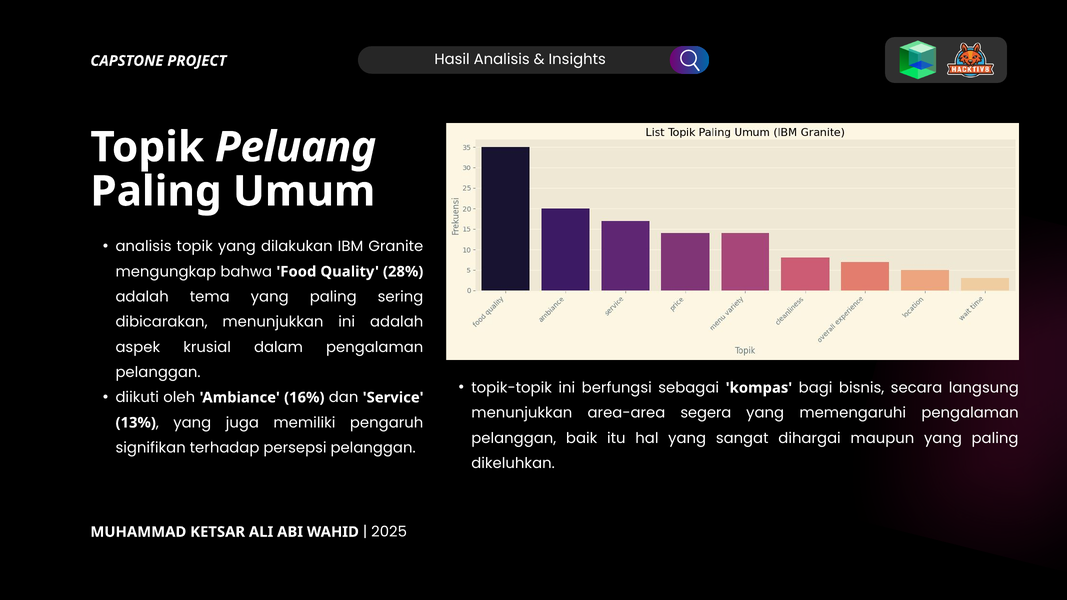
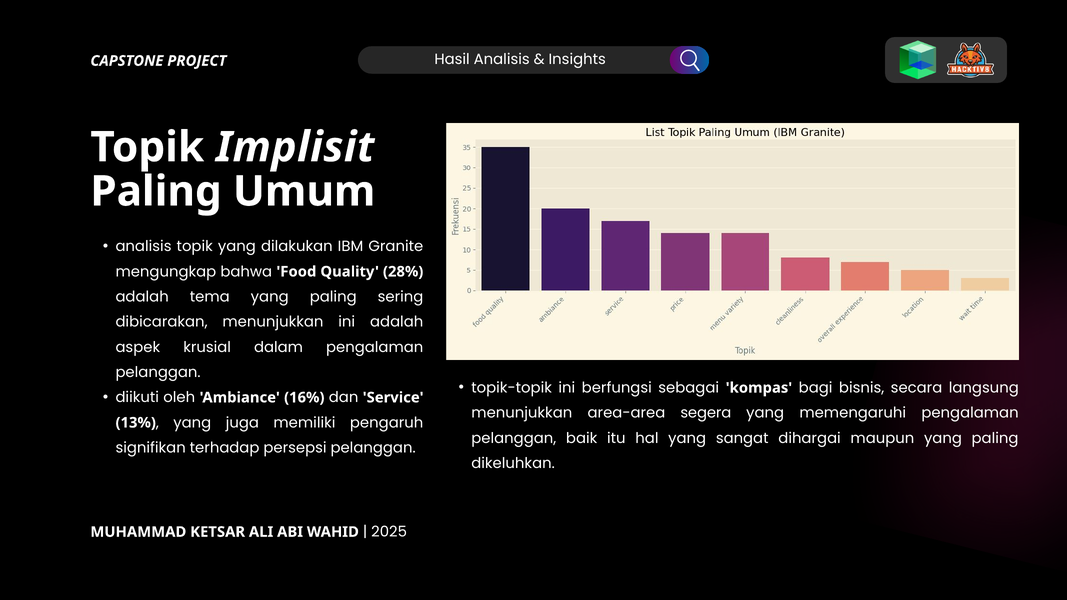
Peluang: Peluang -> Implisit
